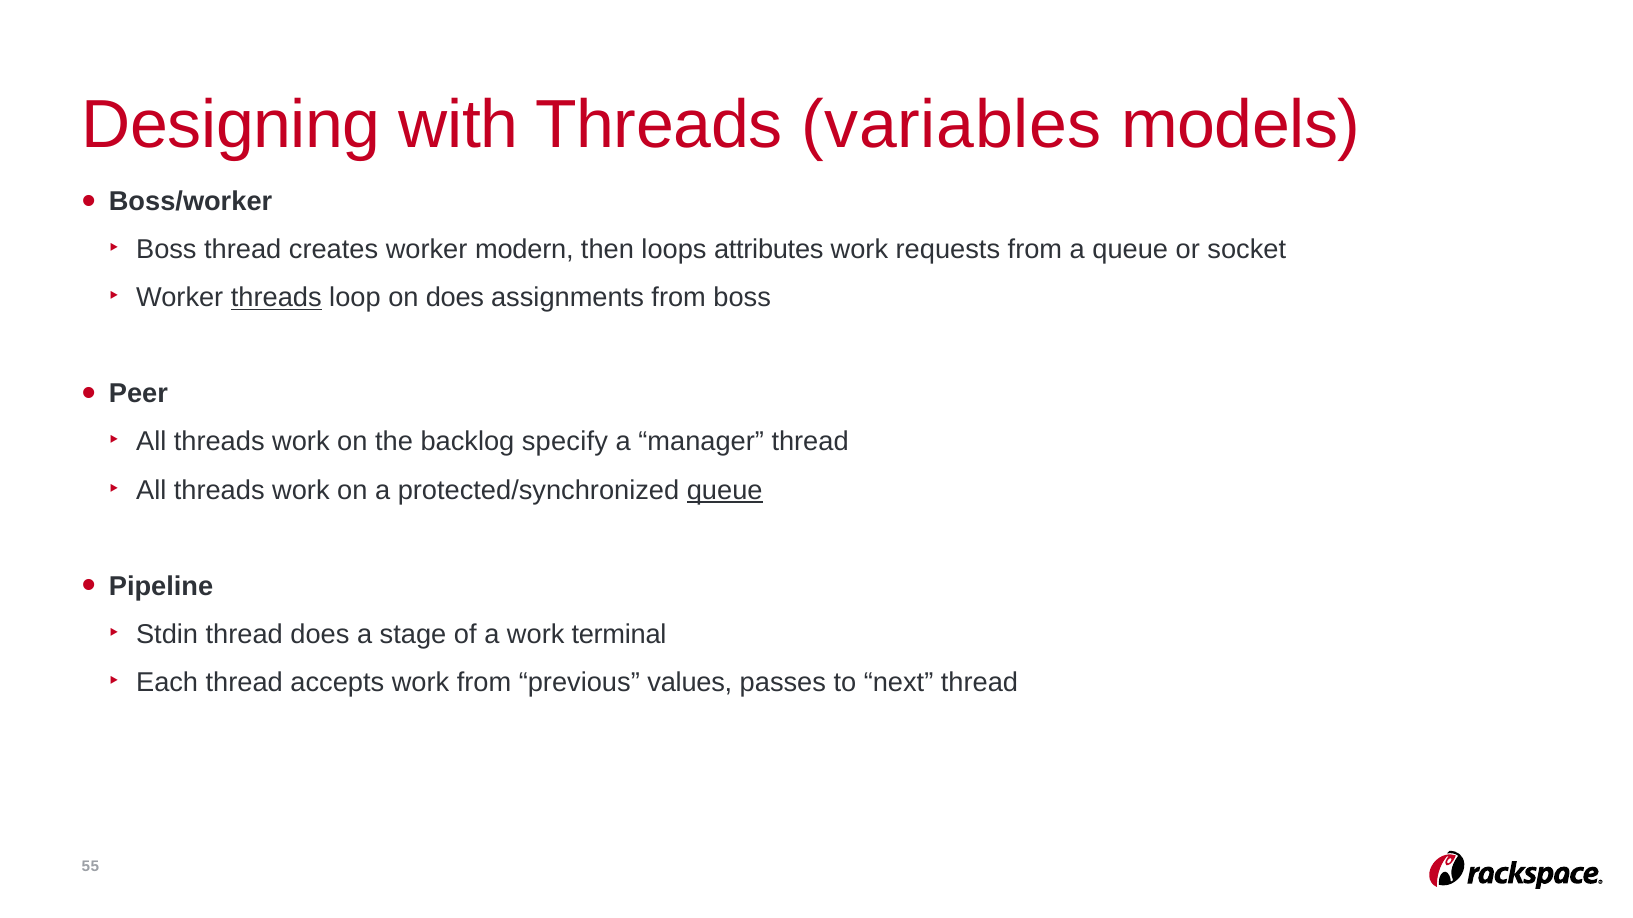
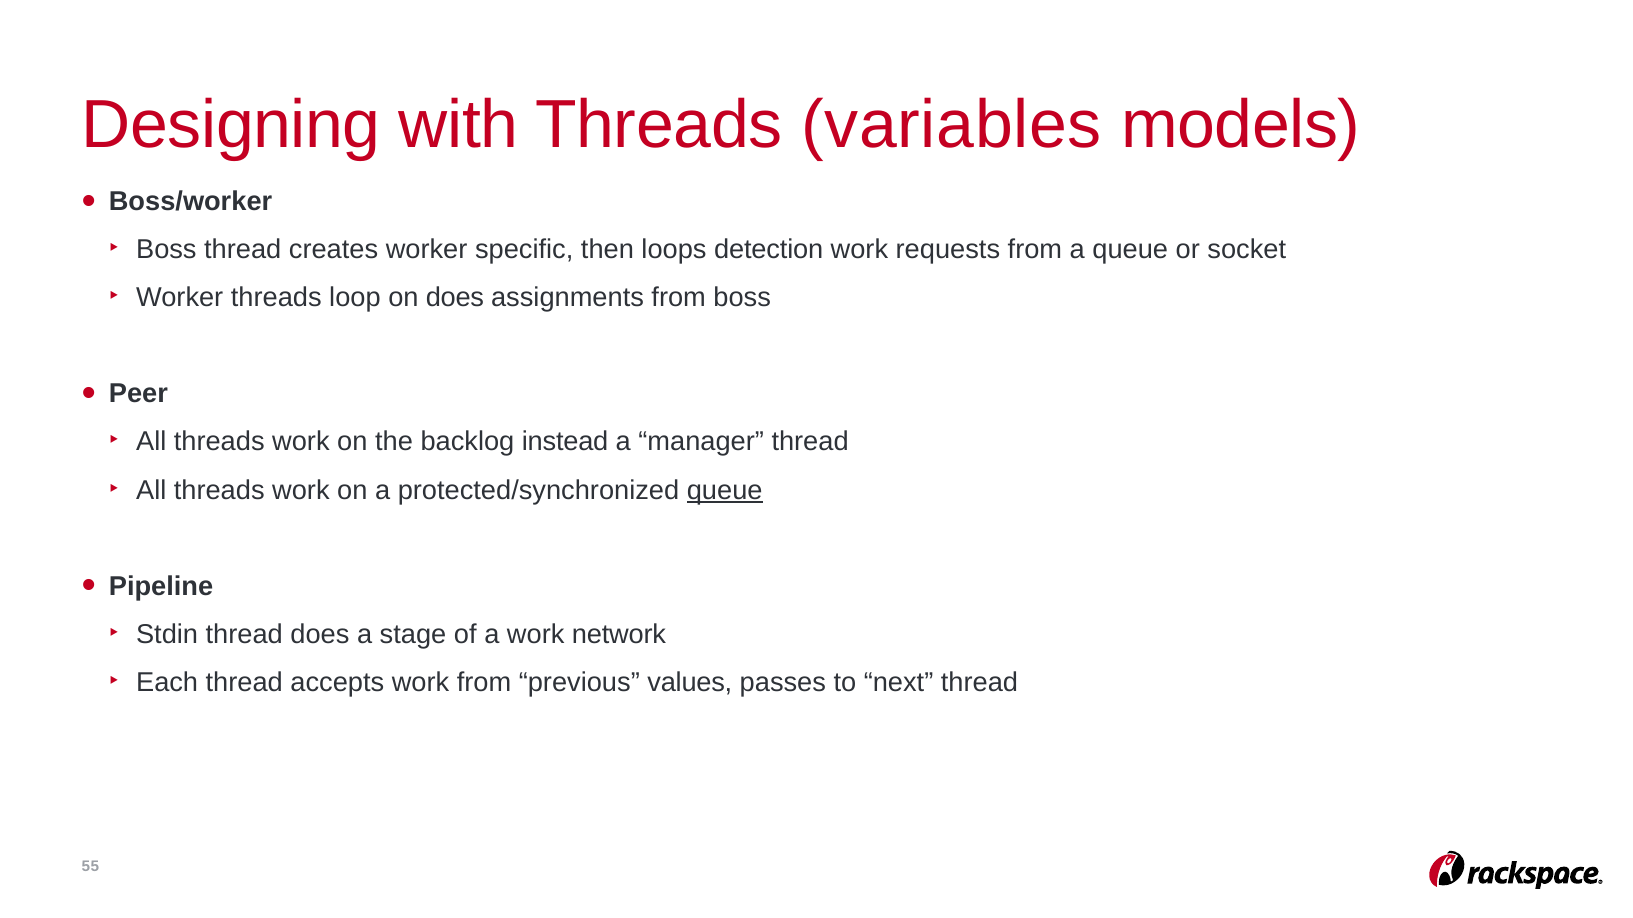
modern: modern -> specific
attributes: attributes -> detection
threads at (276, 298) underline: present -> none
specify: specify -> instead
terminal: terminal -> network
